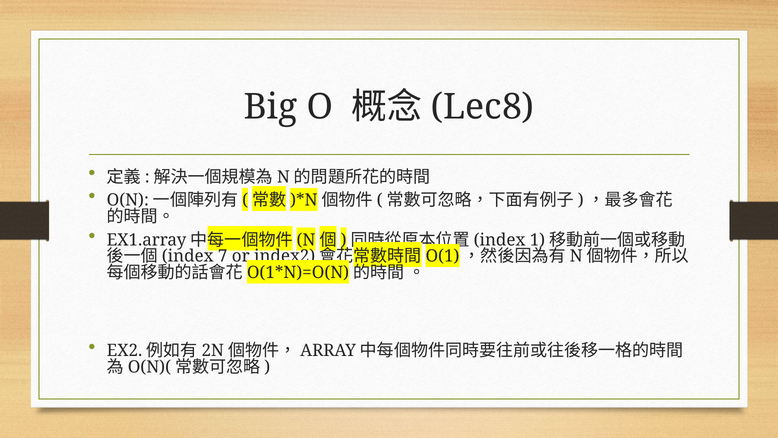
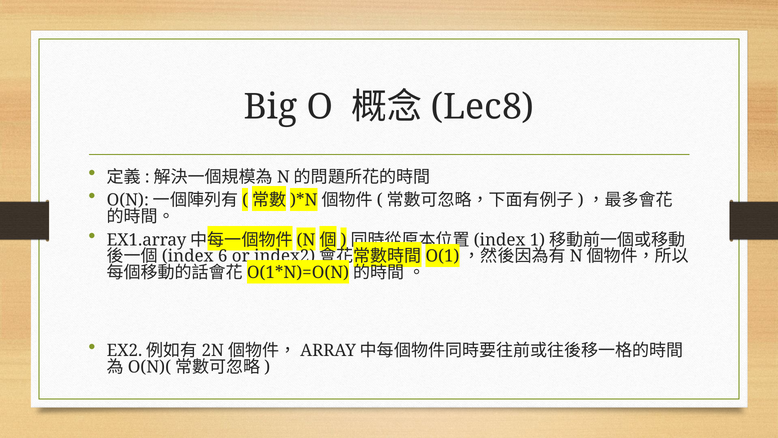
7: 7 -> 6
